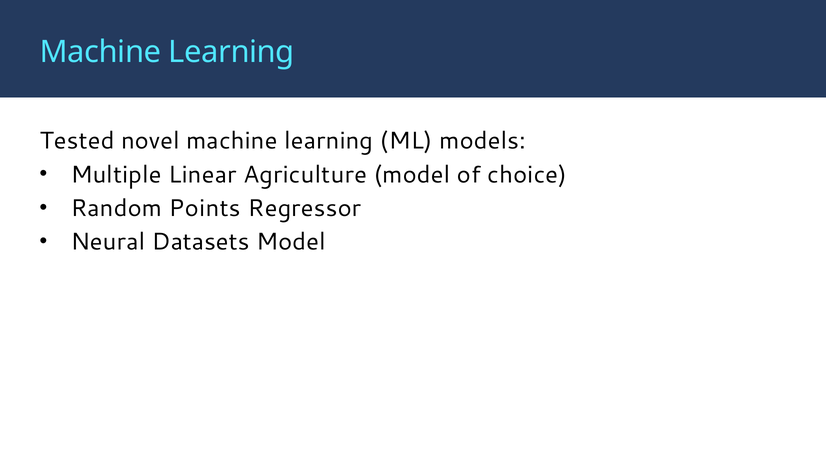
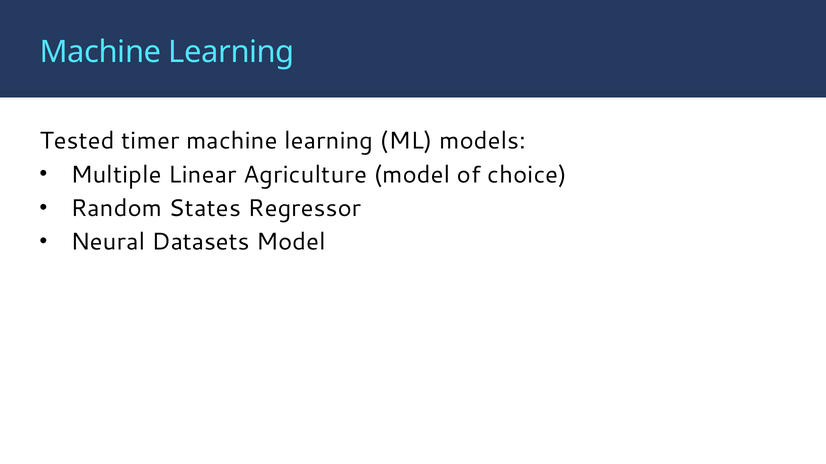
novel: novel -> timer
Points: Points -> States
